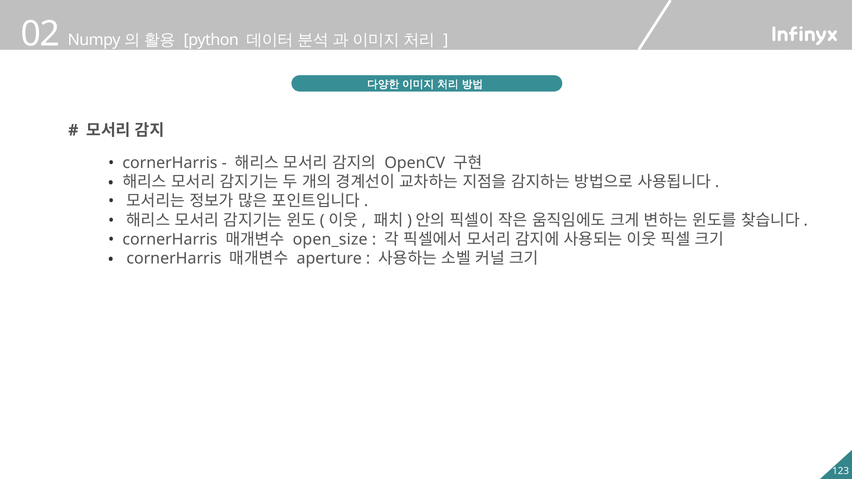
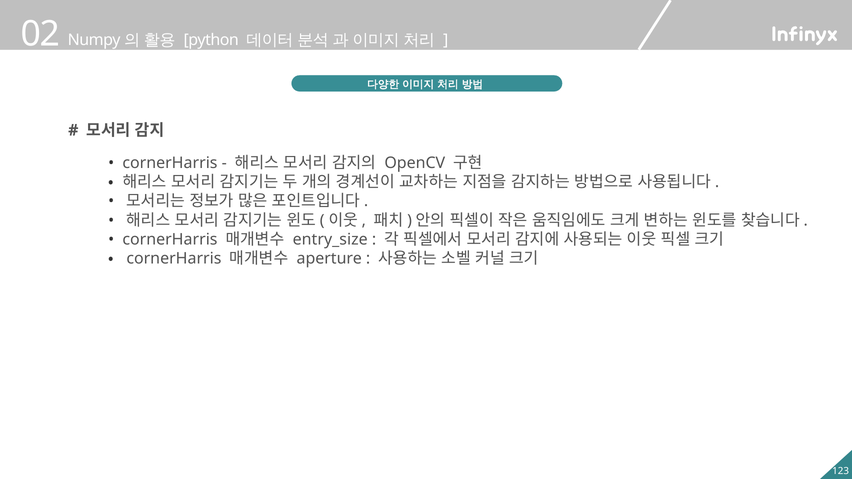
open_size: open_size -> entry_size
